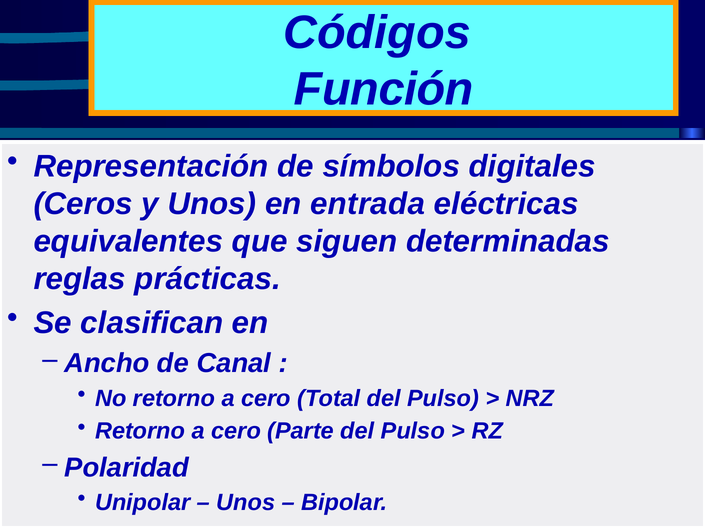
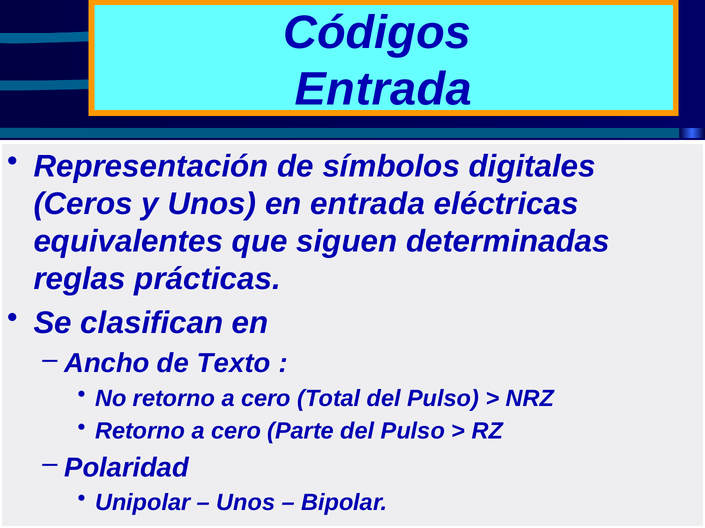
Función at (384, 89): Función -> Entrada
Canal: Canal -> Texto
